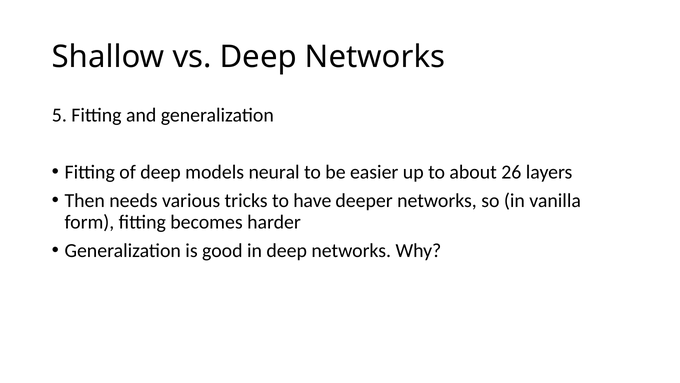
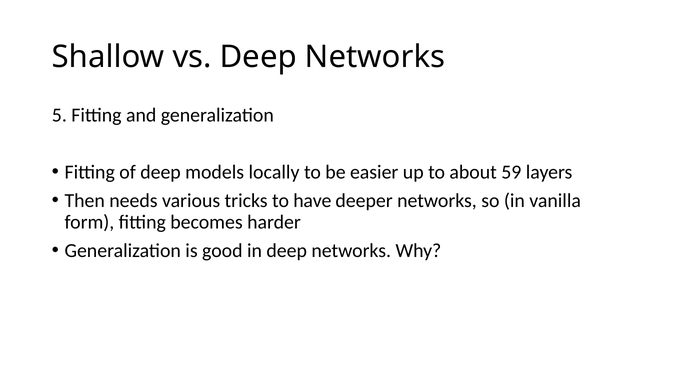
neural: neural -> locally
26: 26 -> 59
